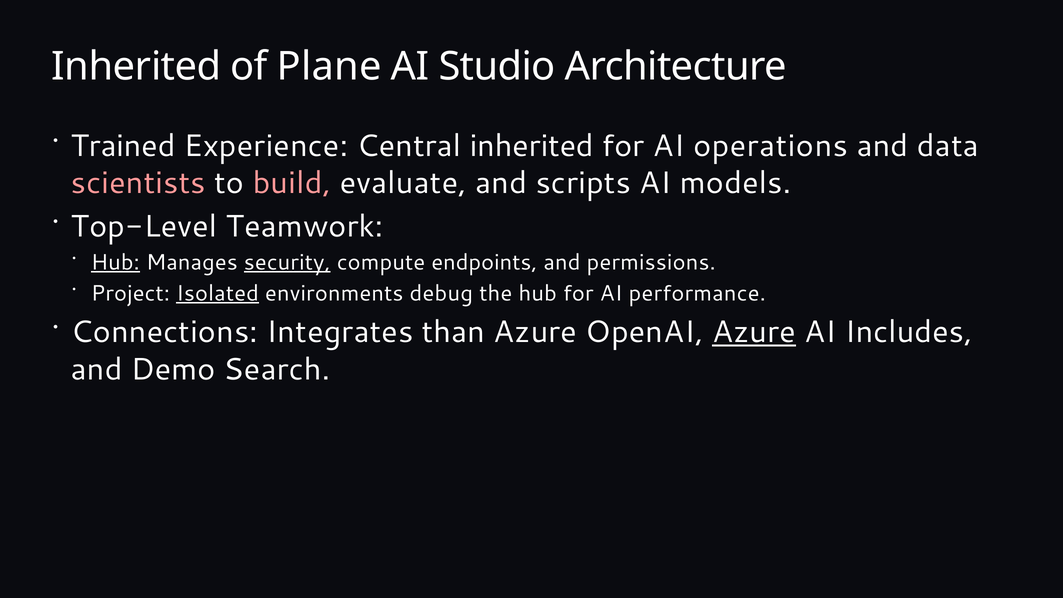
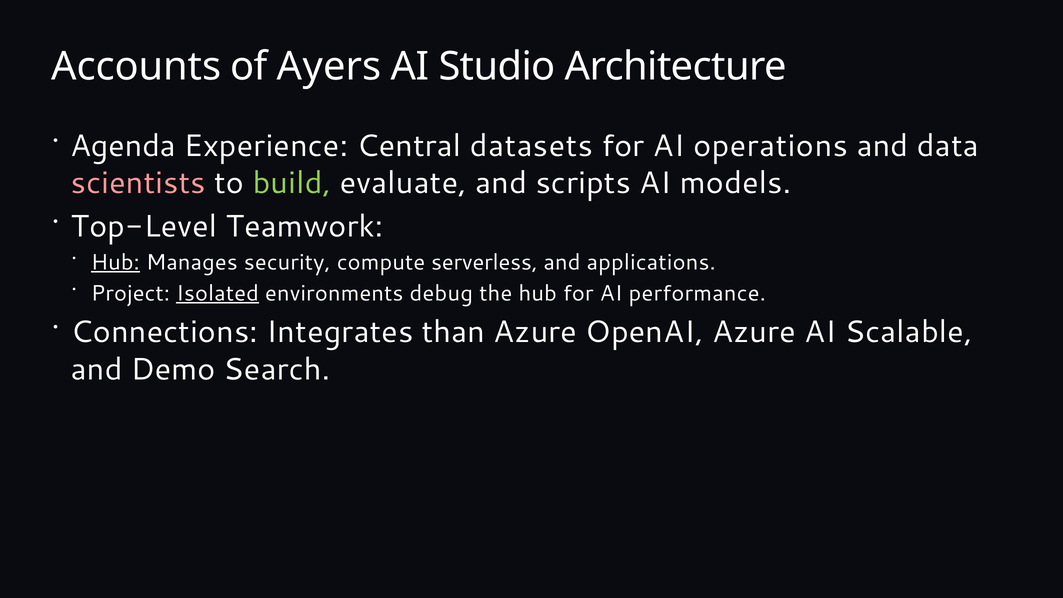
Inherited at (136, 67): Inherited -> Accounts
Plane: Plane -> Ayers
Trained: Trained -> Agenda
Central inherited: inherited -> datasets
build colour: pink -> light green
security underline: present -> none
endpoints: endpoints -> serverless
permissions: permissions -> applications
Azure at (754, 332) underline: present -> none
Includes: Includes -> Scalable
